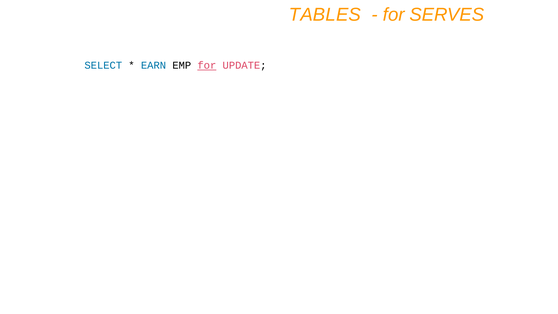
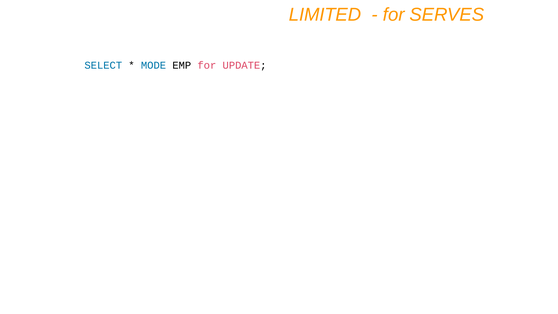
TABLES: TABLES -> LIMITED
EARN: EARN -> MODE
for at (207, 65) underline: present -> none
